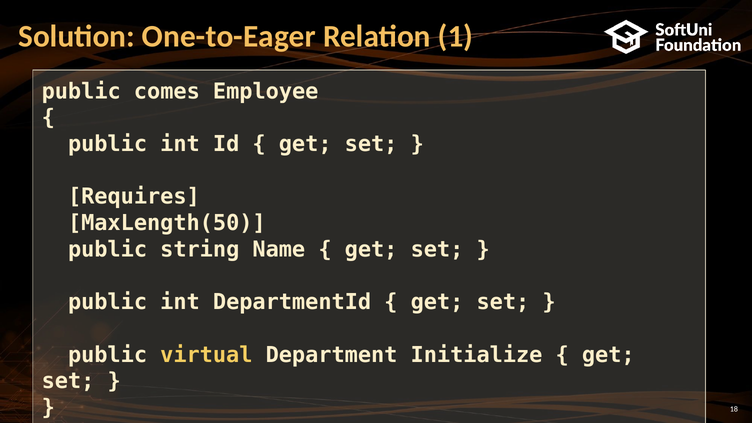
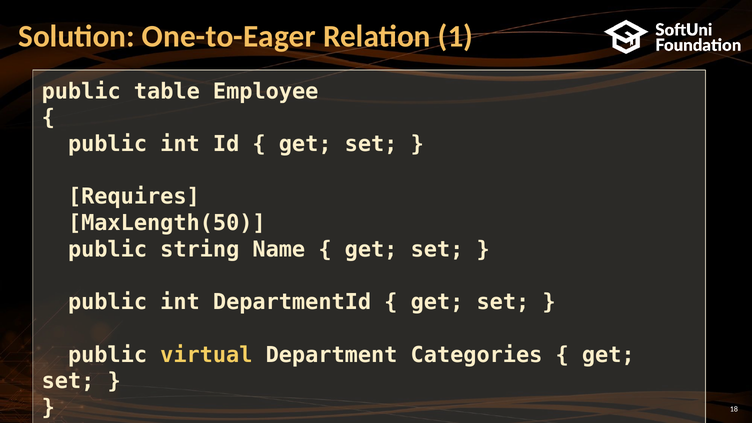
comes: comes -> table
Initialize: Initialize -> Categories
